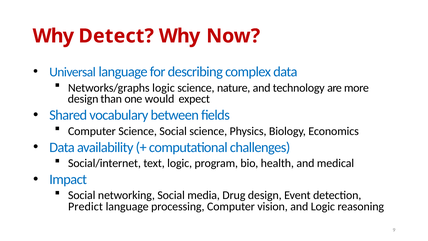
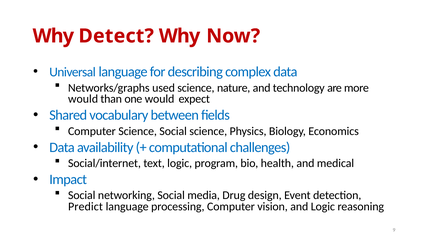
Networks/graphs logic: logic -> used
design at (83, 99): design -> would
